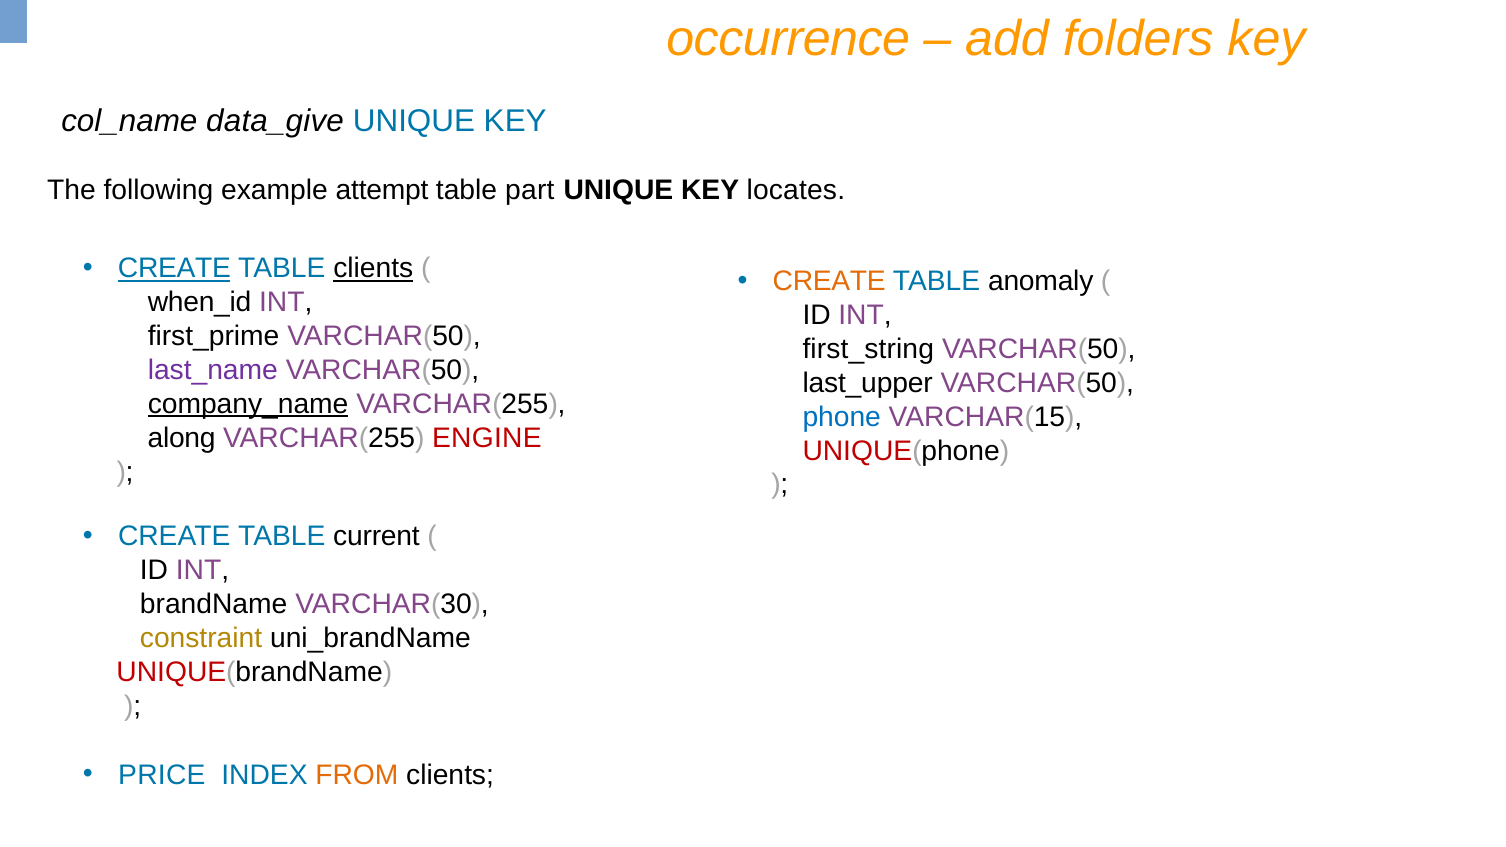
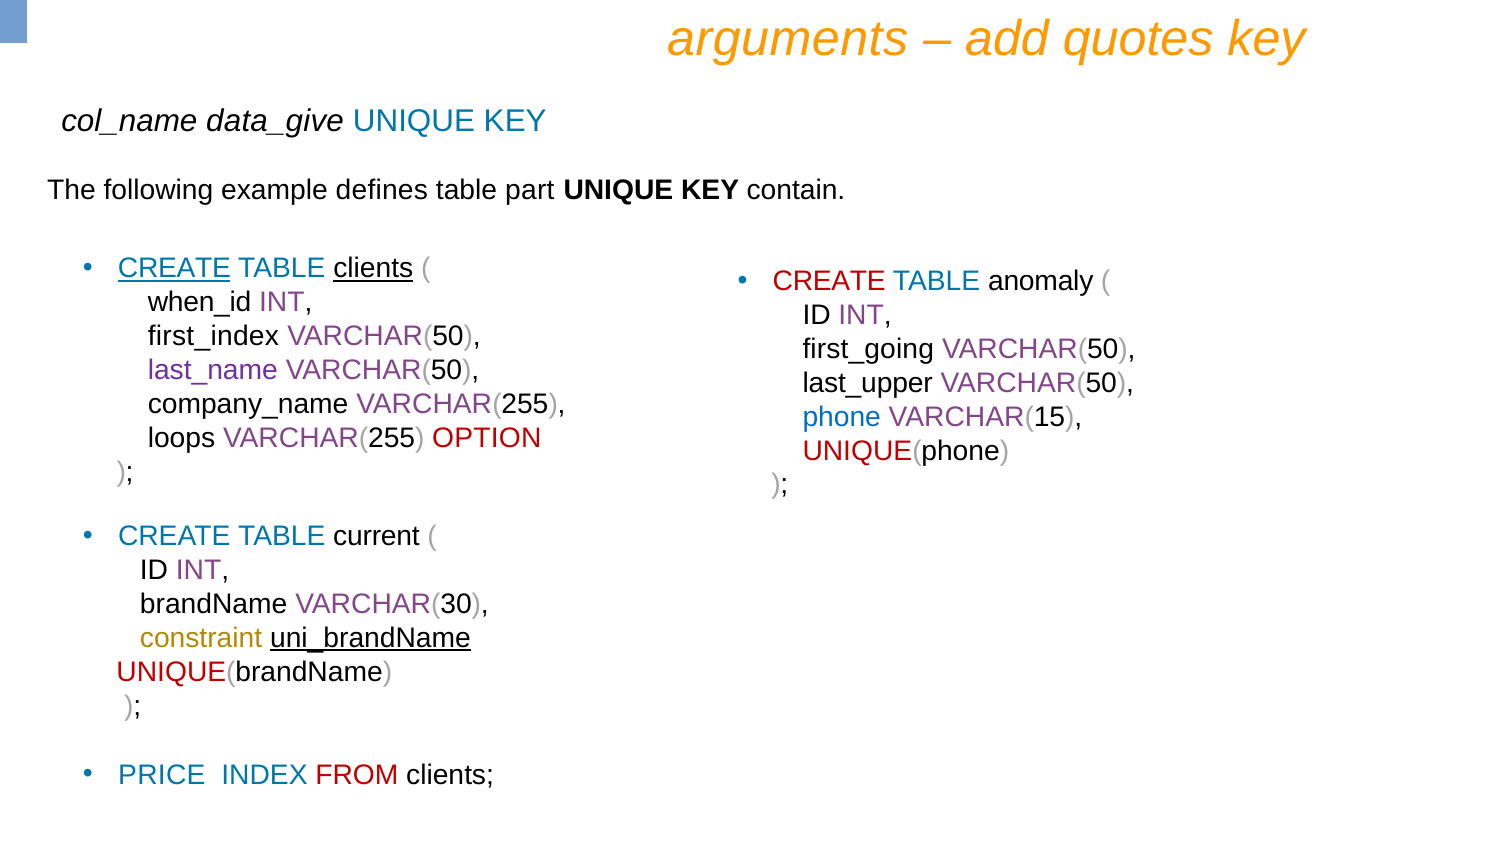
occurrence: occurrence -> arguments
folders: folders -> quotes
attempt: attempt -> defines
locates: locates -> contain
CREATE at (829, 281) colour: orange -> red
first_prime: first_prime -> first_index
first_string: first_string -> first_going
company_name underline: present -> none
along: along -> loops
ENGINE: ENGINE -> OPTION
uni_brandName underline: none -> present
FROM colour: orange -> red
